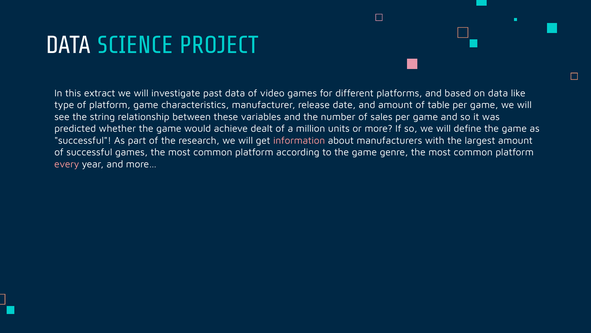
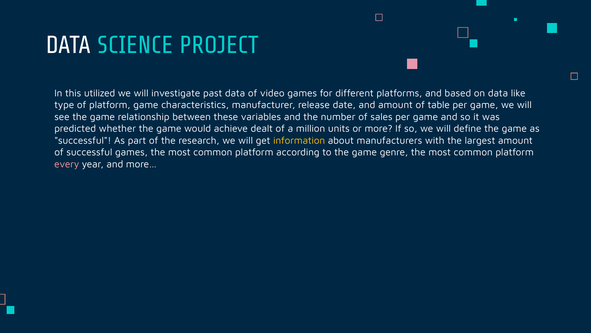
extract: extract -> utilized
see the string: string -> game
information colour: pink -> yellow
